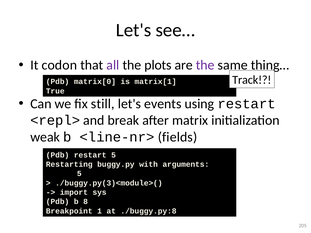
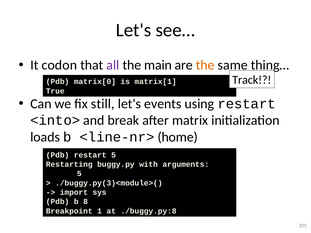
plots: plots -> main
the at (205, 65) colour: purple -> orange
<repl>: <repl> -> <into>
weak: weak -> loads
fields: fields -> home
